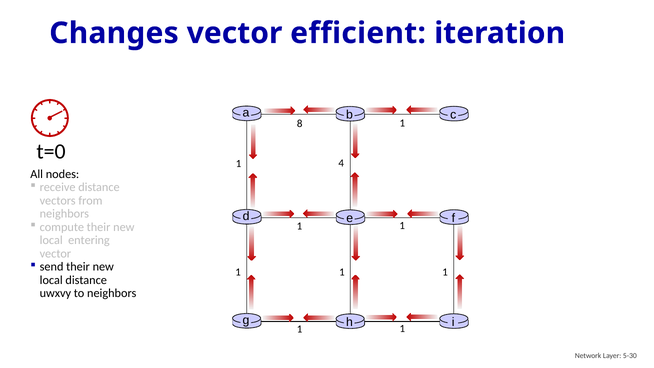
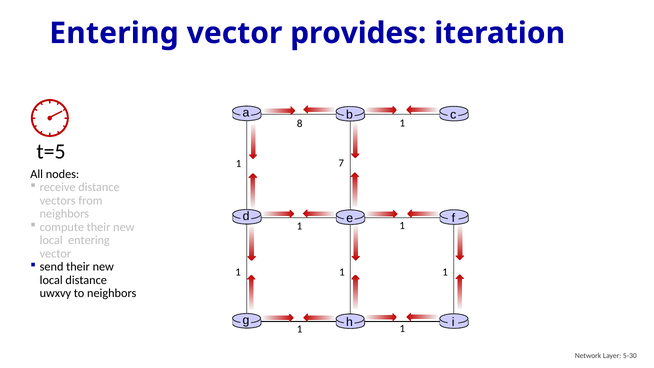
Changes at (114, 33): Changes -> Entering
efficient: efficient -> provides
t=0: t=0 -> t=5
4: 4 -> 7
